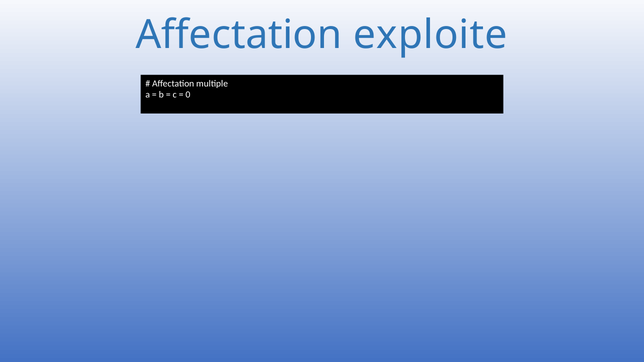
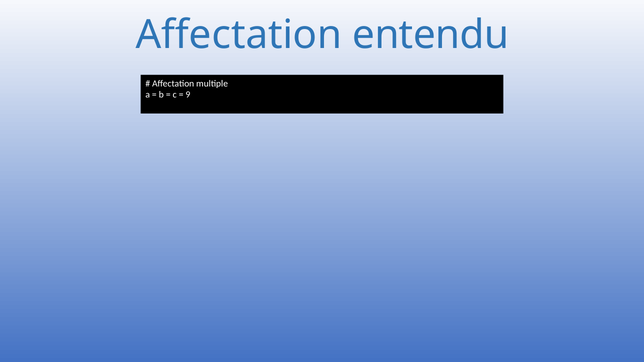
exploite: exploite -> entendu
0: 0 -> 9
